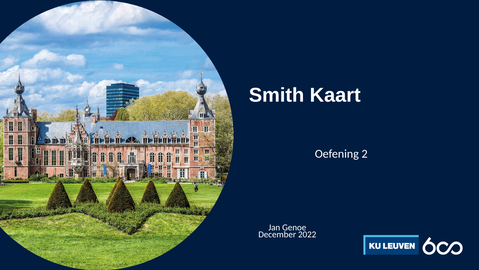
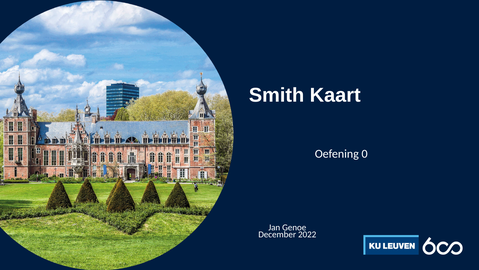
2: 2 -> 0
